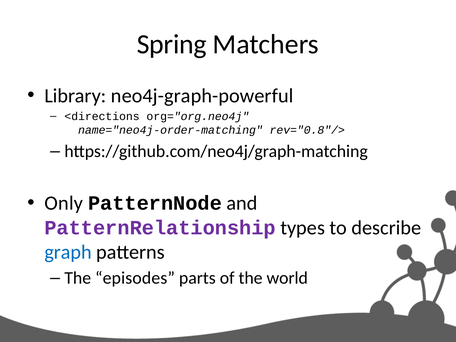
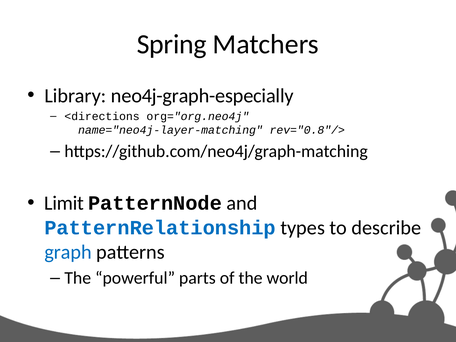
neo4j-graph-powerful: neo4j-graph-powerful -> neo4j-graph-especially
name="neo4j-order-matching: name="neo4j-order-matching -> name="neo4j-layer-matching
Only: Only -> Limit
PatternRelationship colour: purple -> blue
episodes: episodes -> powerful
